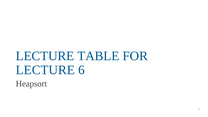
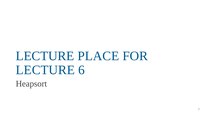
TABLE: TABLE -> PLACE
